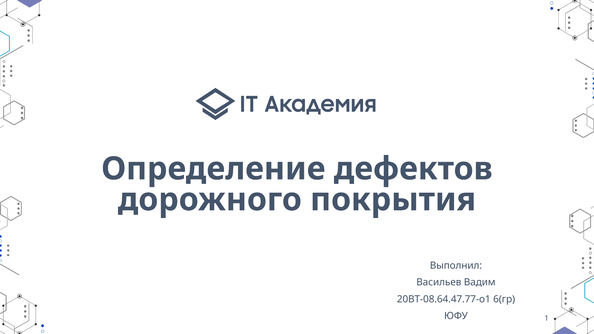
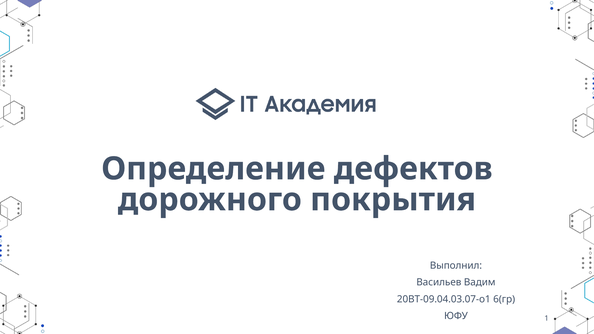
20ВТ-08.64.47.77-о1: 20ВТ-08.64.47.77-о1 -> 20ВТ-09.04.03.07-о1
